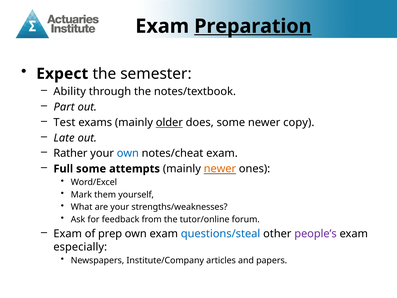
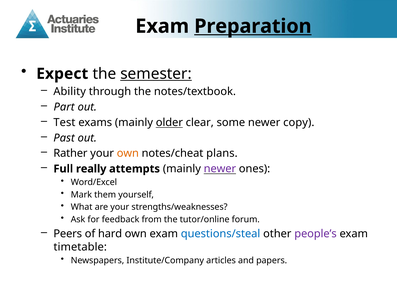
semester underline: none -> present
does: does -> clear
Late: Late -> Past
own at (128, 153) colour: blue -> orange
notes/cheat exam: exam -> plans
Full some: some -> really
newer at (220, 169) colour: orange -> purple
Exam at (68, 233): Exam -> Peers
prep: prep -> hard
especially: especially -> timetable
